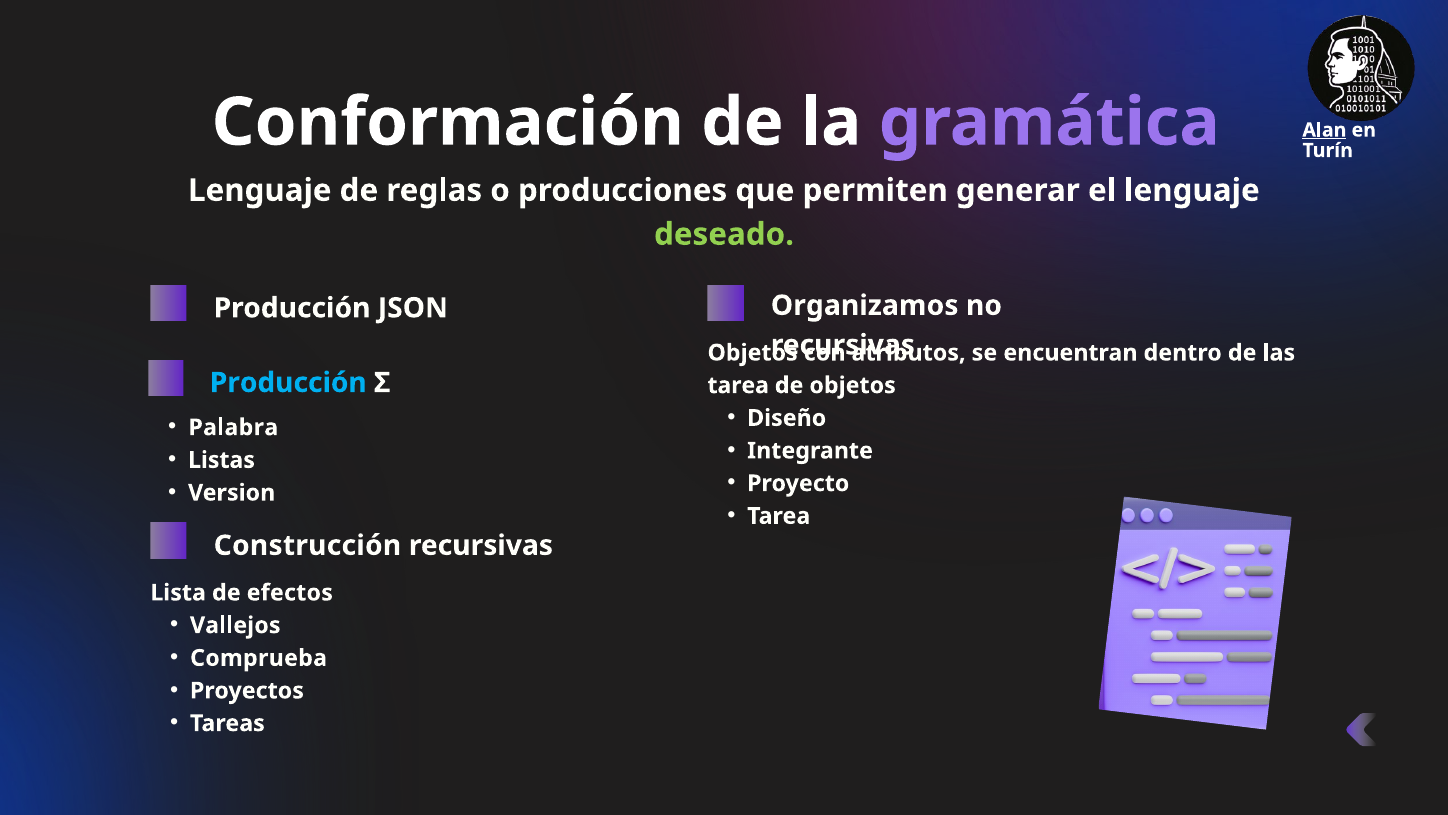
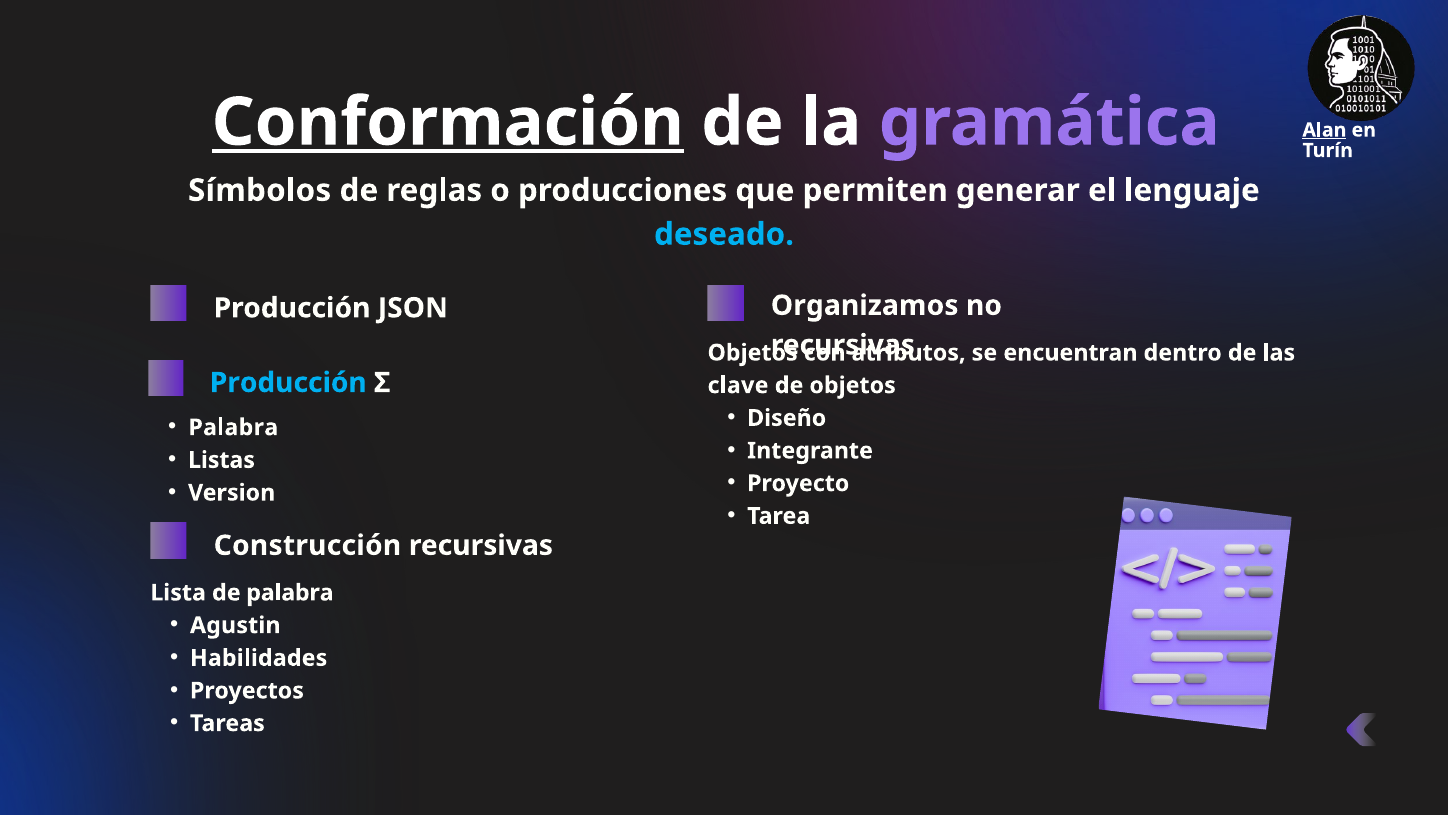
Conformación underline: none -> present
Lenguaje at (260, 190): Lenguaje -> Símbolos
deseado colour: light green -> light blue
tarea at (738, 385): tarea -> clave
de efectos: efectos -> palabra
Vallejos: Vallejos -> Agustin
Comprueba: Comprueba -> Habilidades
